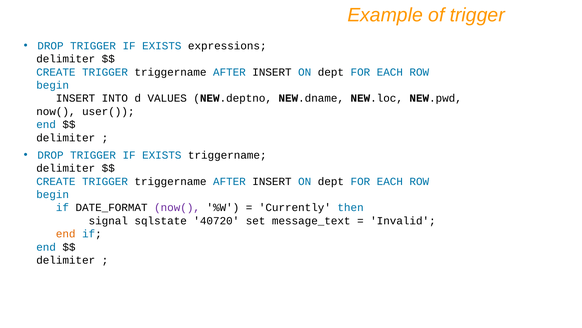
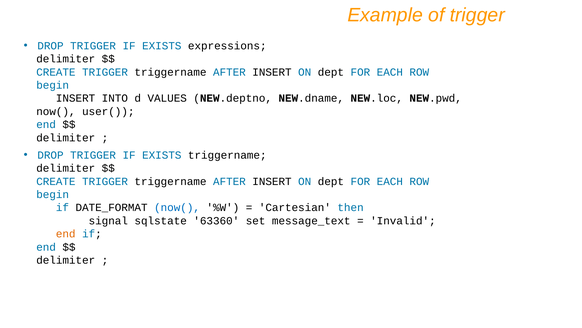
now( at (177, 207) colour: purple -> blue
Currently: Currently -> Cartesian
40720: 40720 -> 63360
